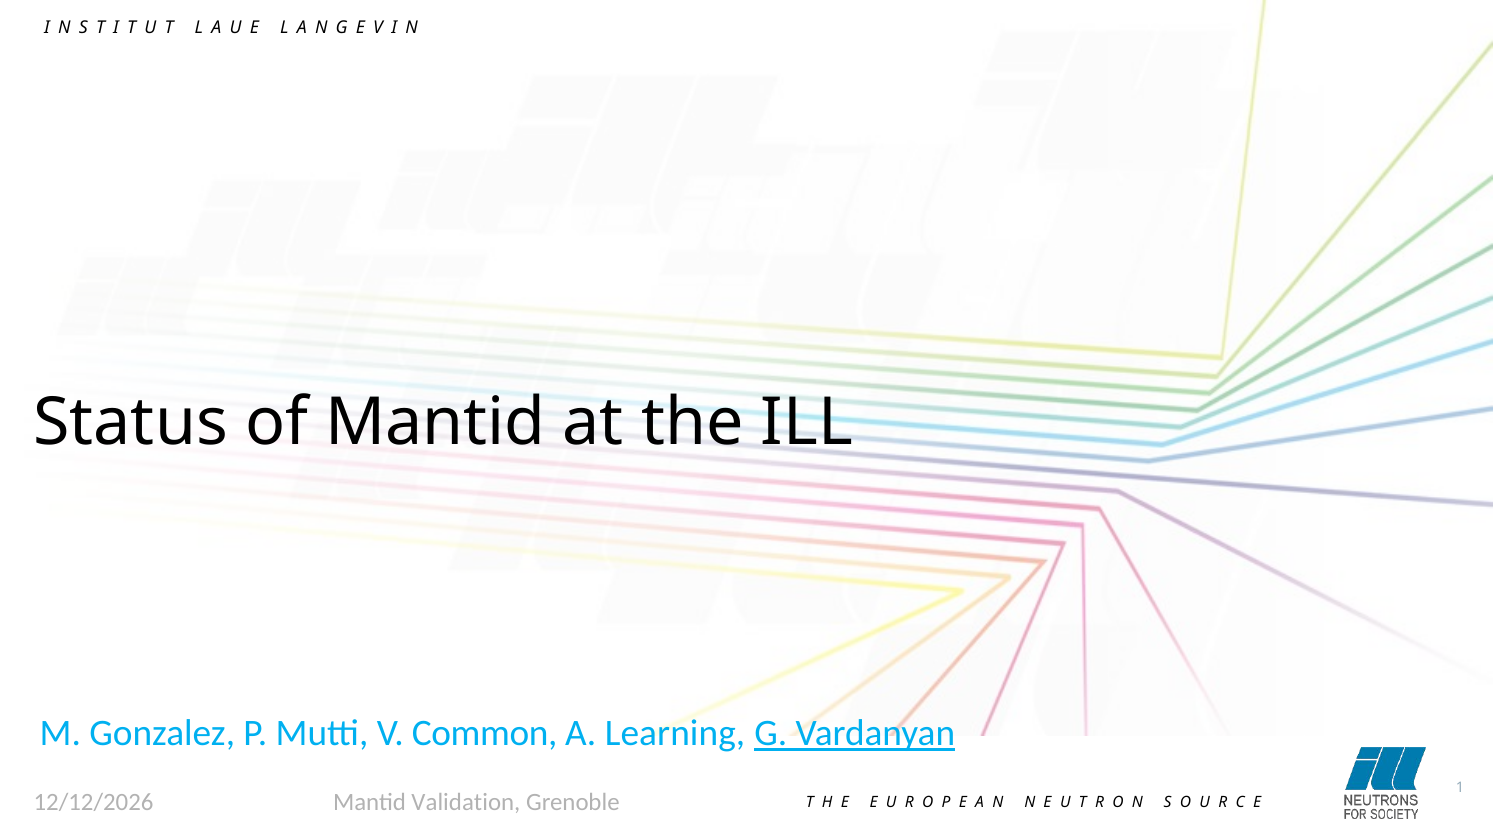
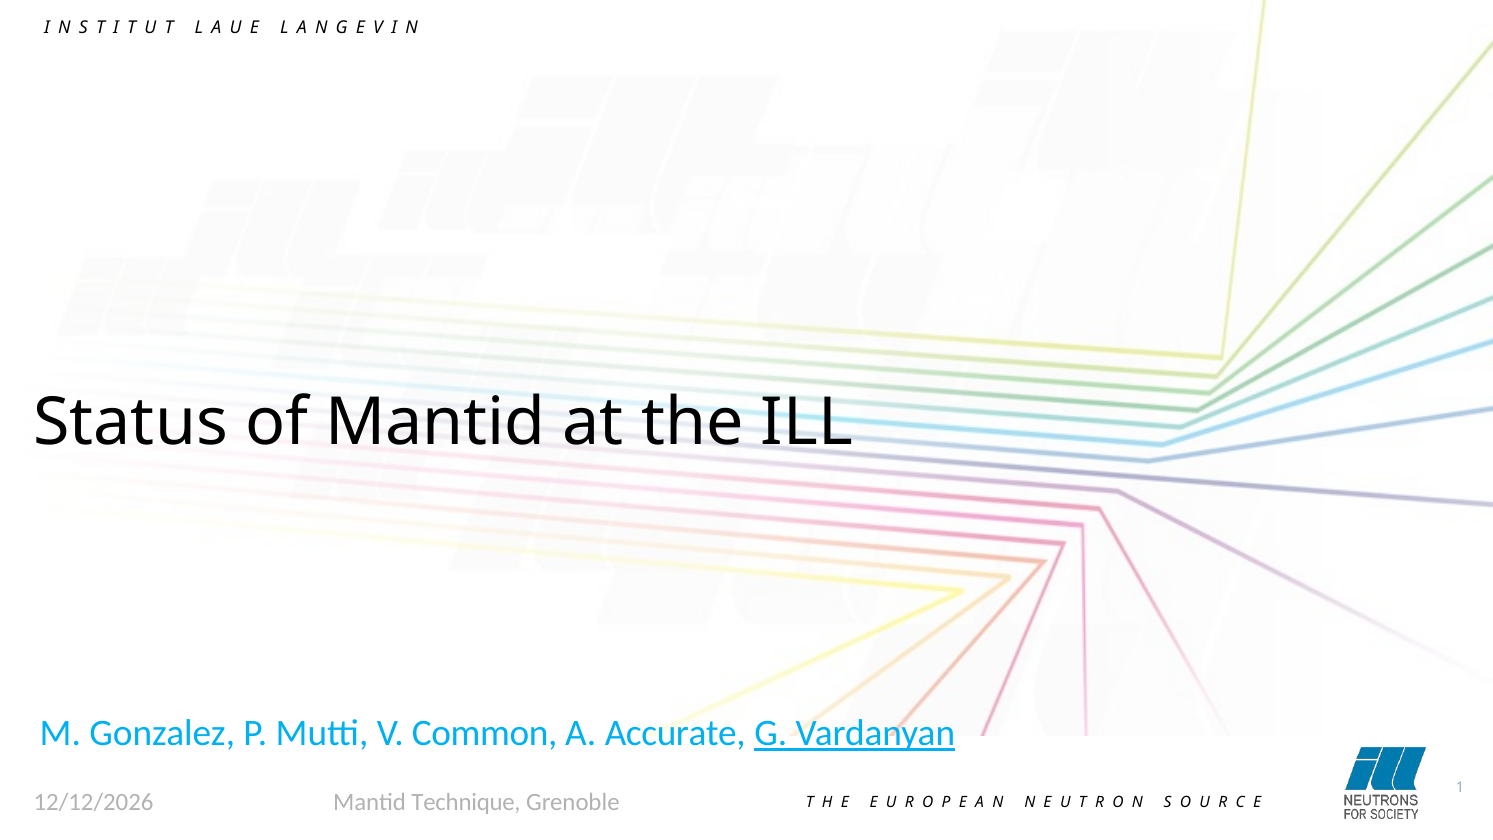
Learning: Learning -> Accurate
Validation: Validation -> Technique
